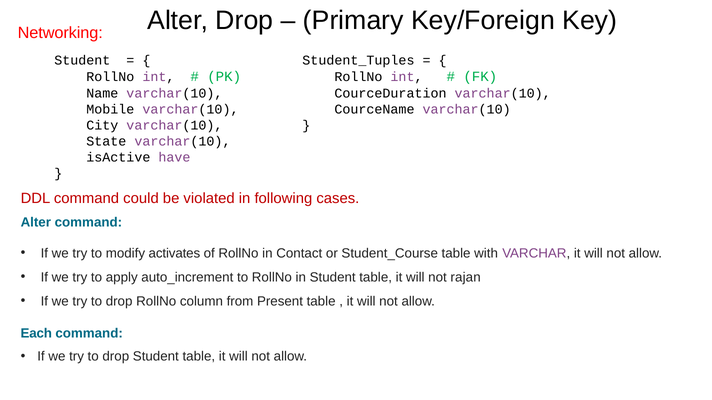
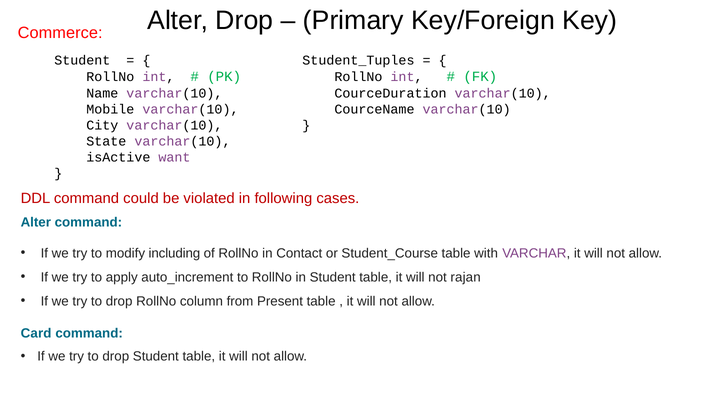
Networking: Networking -> Commerce
have: have -> want
activates: activates -> including
Each: Each -> Card
